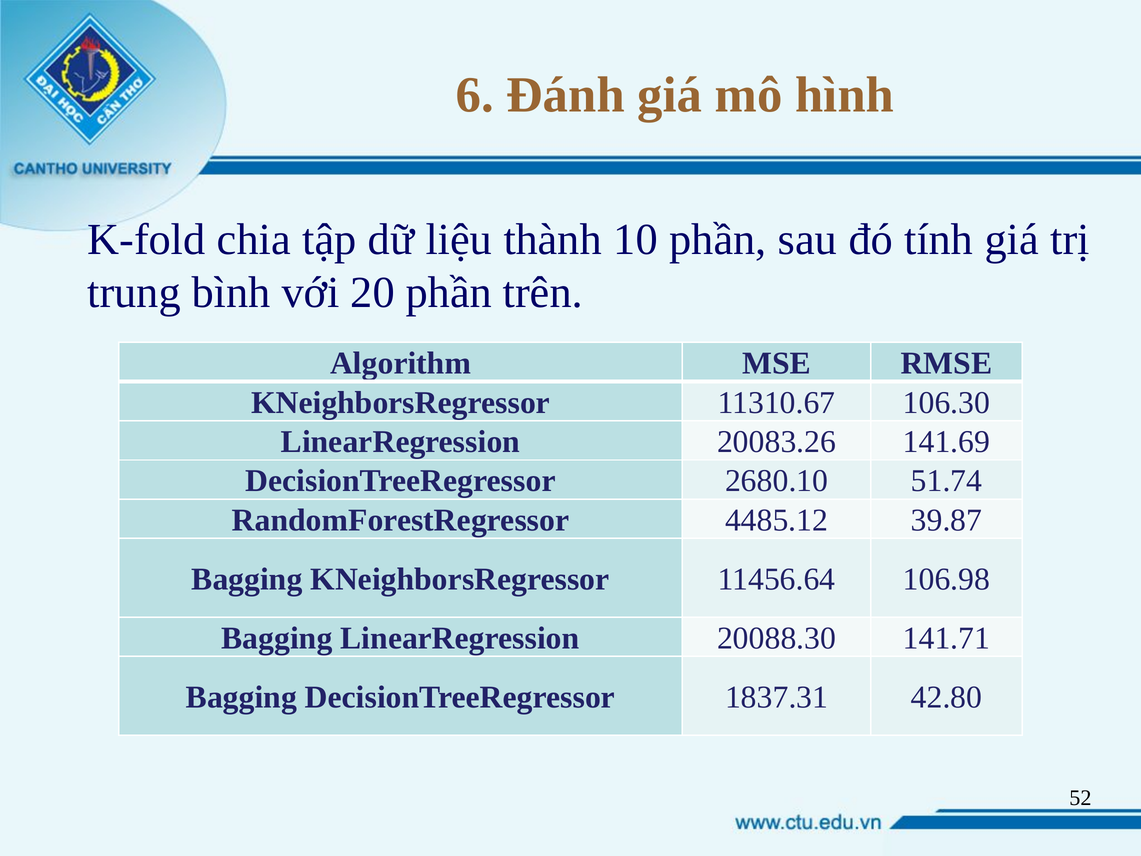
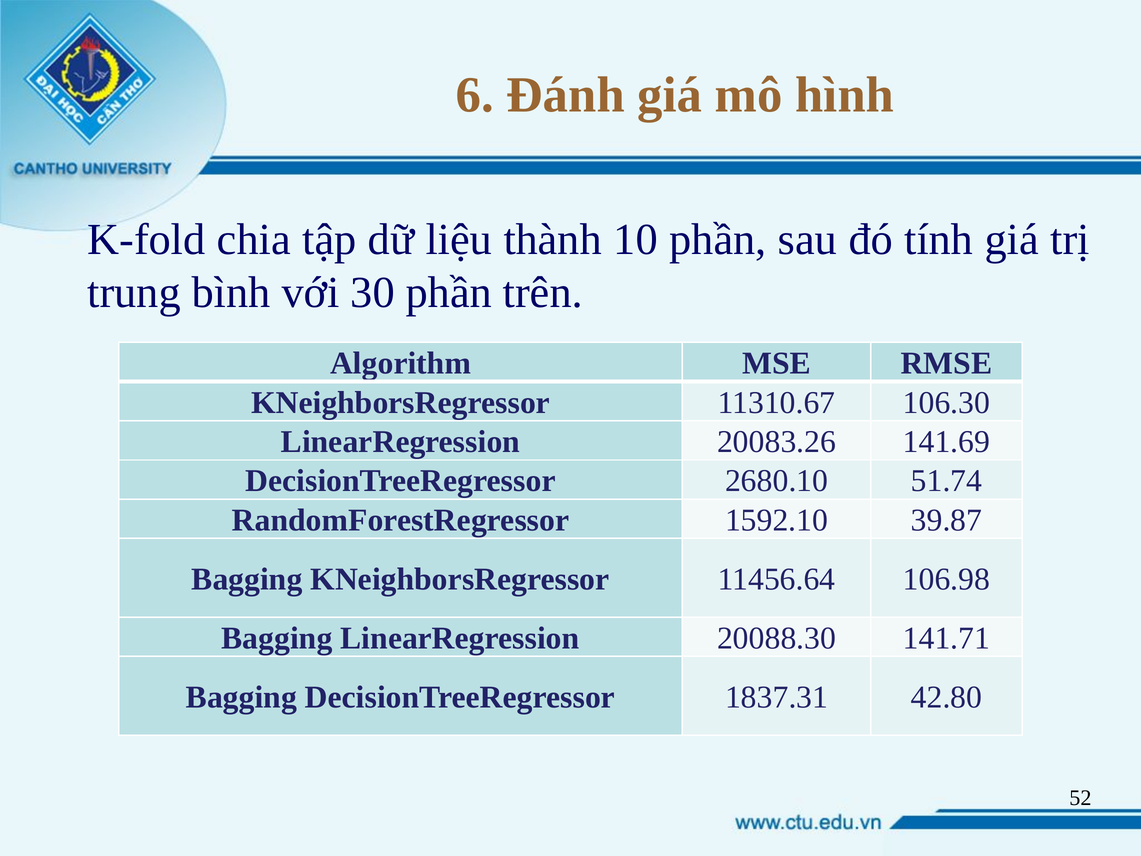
20: 20 -> 30
4485.12: 4485.12 -> 1592.10
